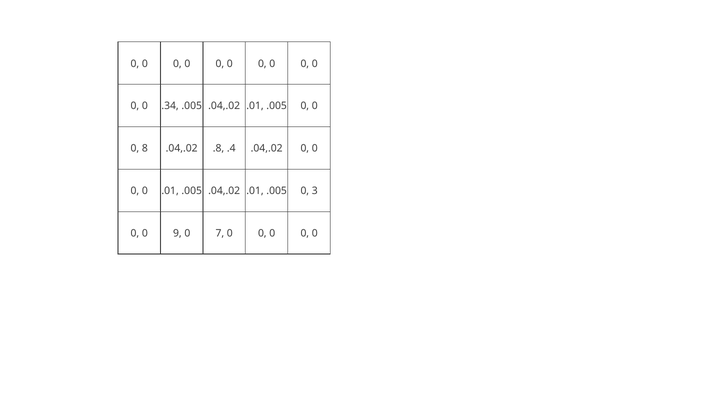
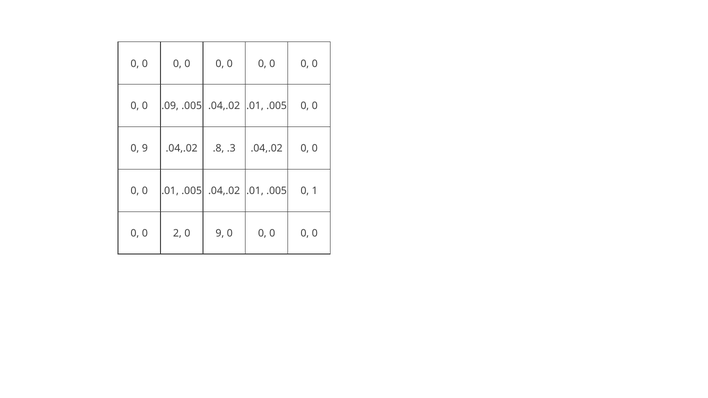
.34: .34 -> .09
8 at (145, 149): 8 -> 9
.4: .4 -> .3
3: 3 -> 1
9: 9 -> 2
7 at (220, 234): 7 -> 9
